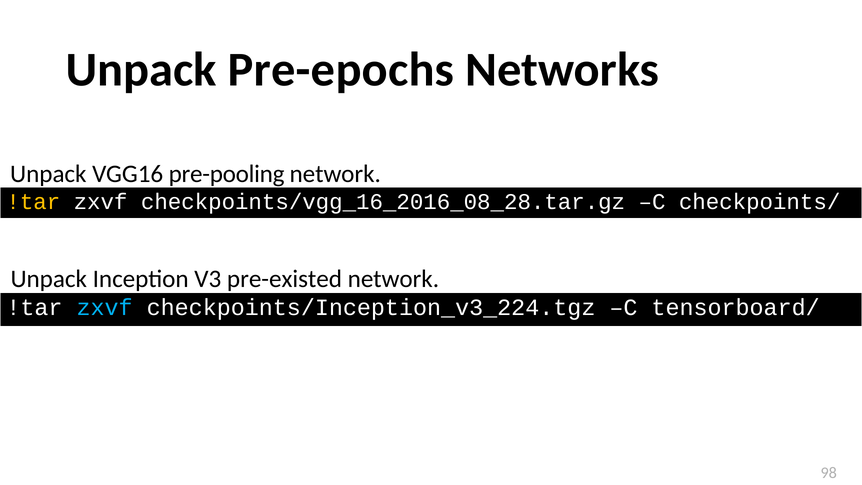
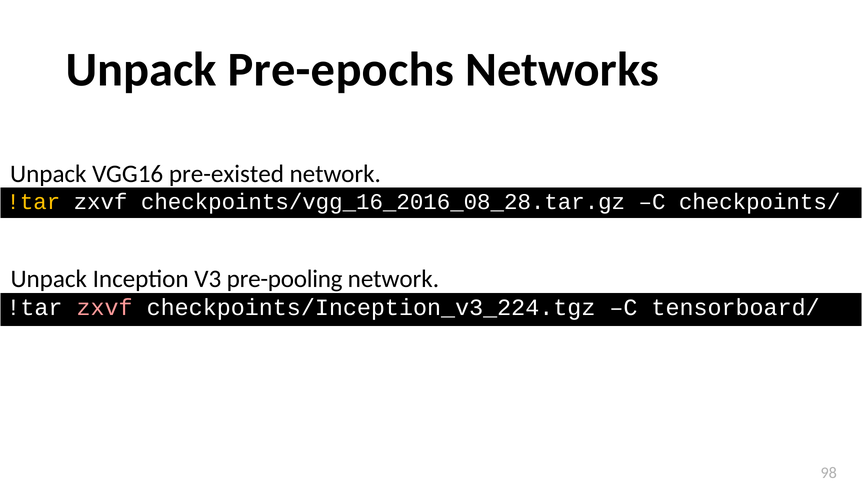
pre-pooling: pre-pooling -> pre-existed
pre-existed: pre-existed -> pre-pooling
zxvf at (105, 308) colour: light blue -> pink
